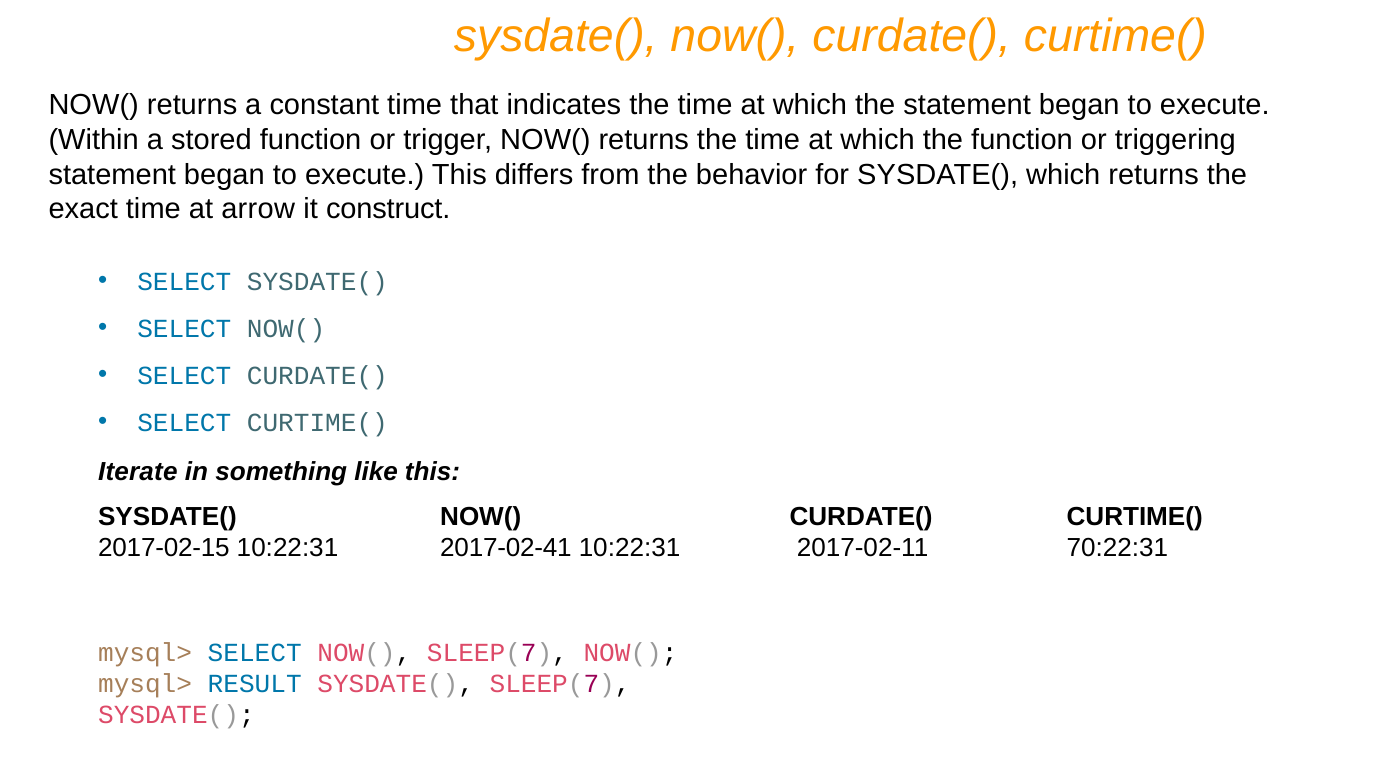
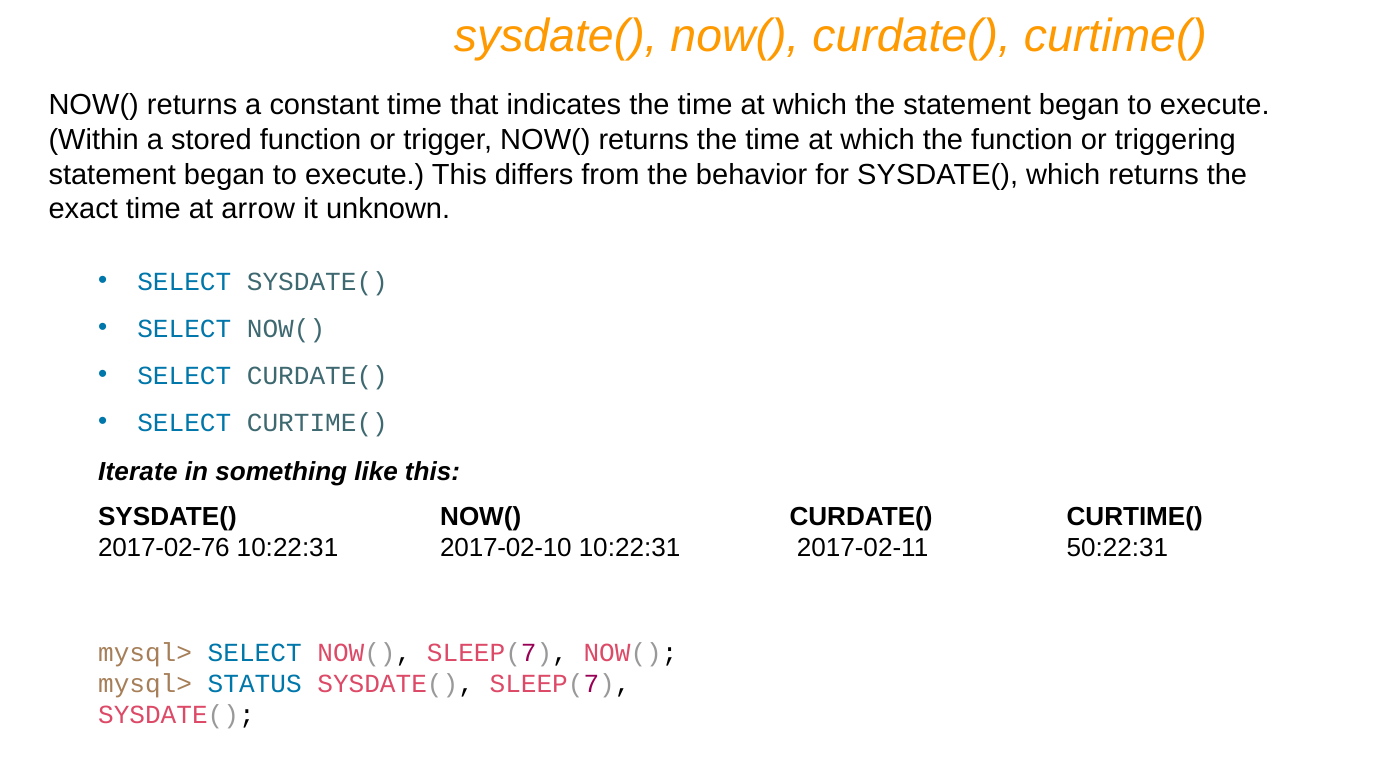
construct: construct -> unknown
2017-02-15: 2017-02-15 -> 2017-02-76
2017-02-41: 2017-02-41 -> 2017-02-10
70:22:31: 70:22:31 -> 50:22:31
RESULT: RESULT -> STATUS
